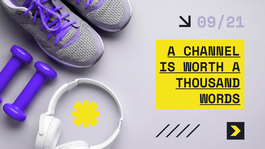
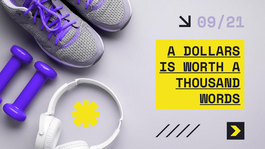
CHANNEL: CHANNEL -> DOLLARS
